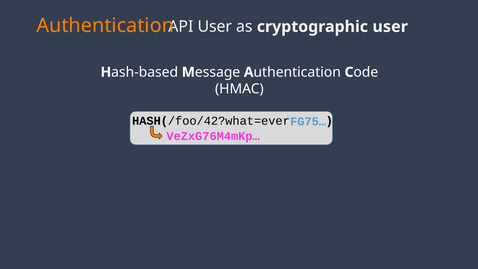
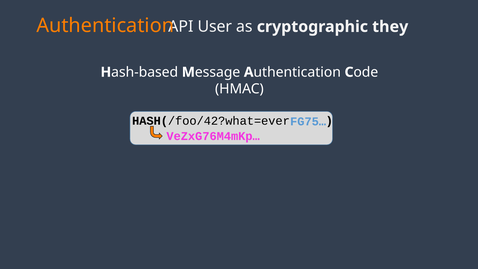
cryptographic user: user -> they
